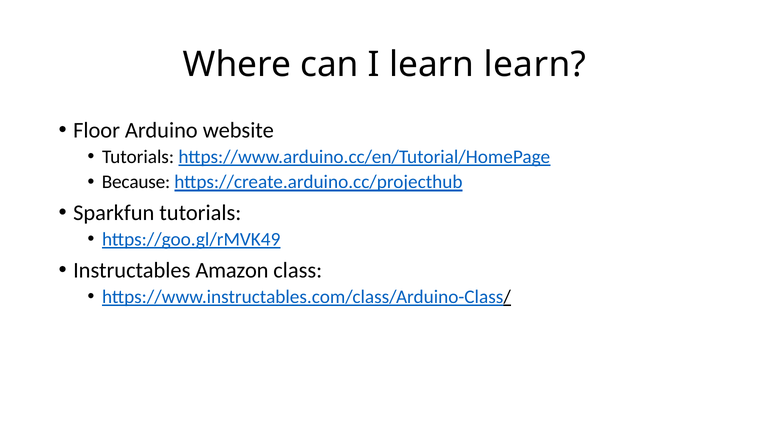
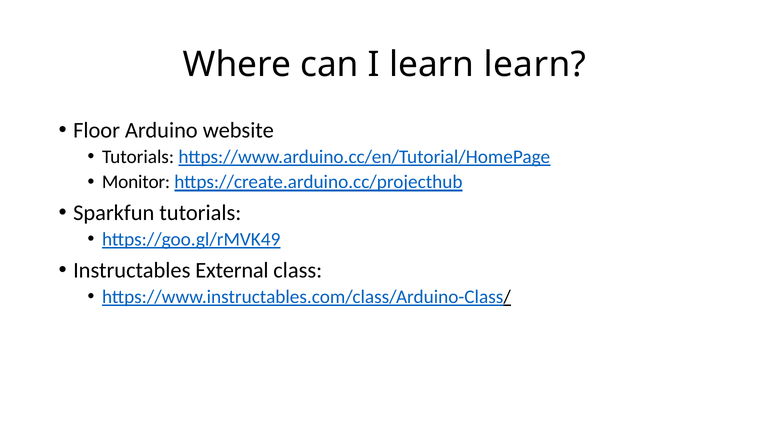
Because: Because -> Monitor
Amazon: Amazon -> External
